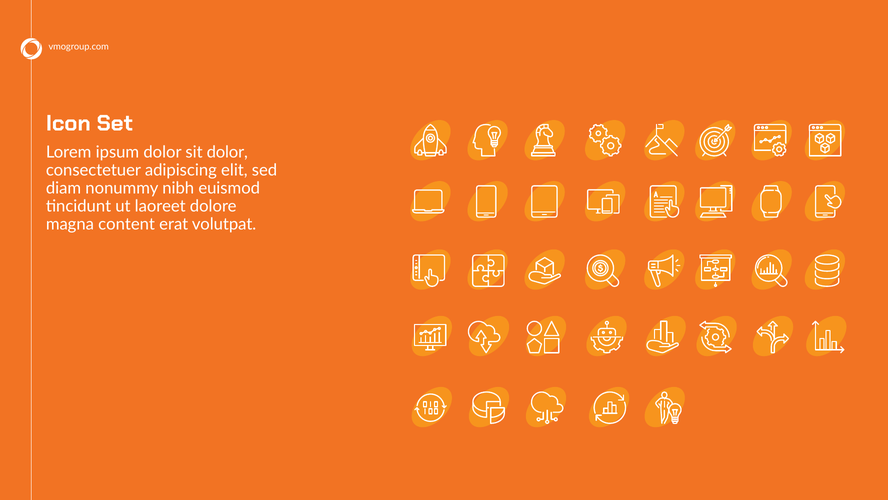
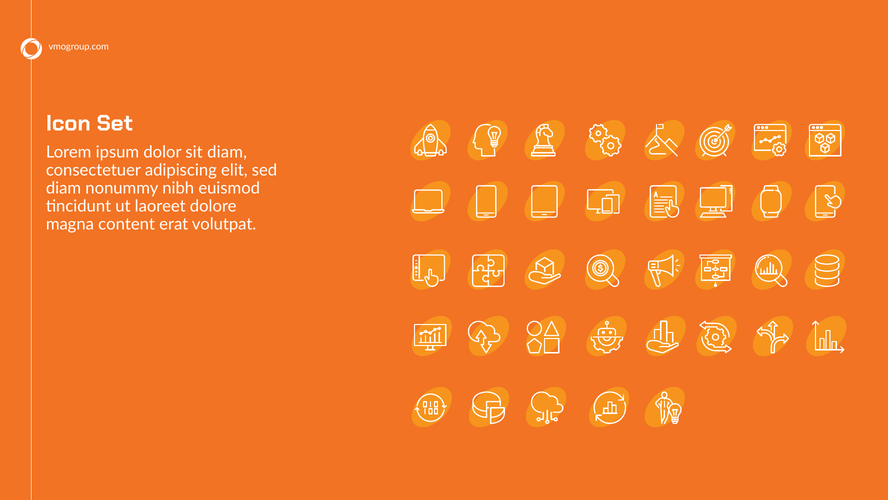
sit dolor: dolor -> diam
